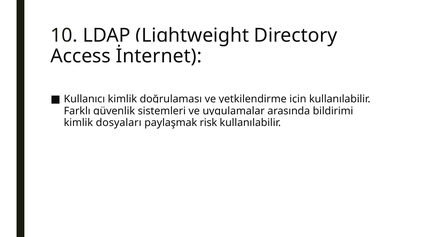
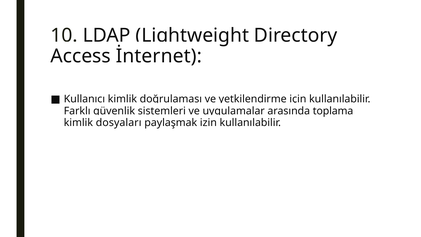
bildirimi: bildirimi -> toplama
risk: risk -> izin
